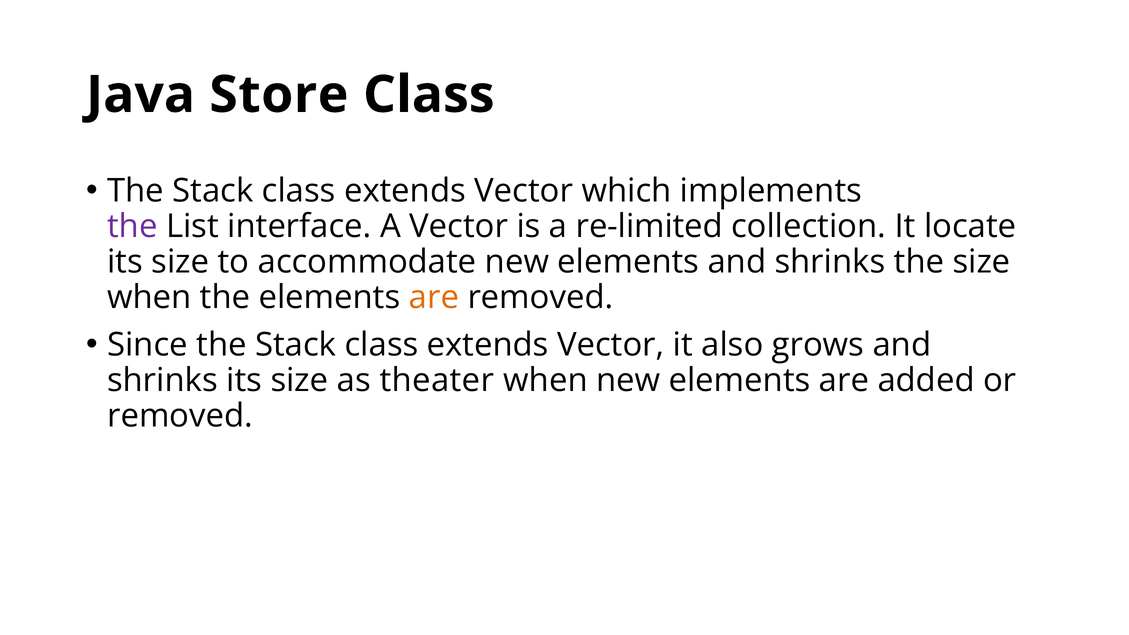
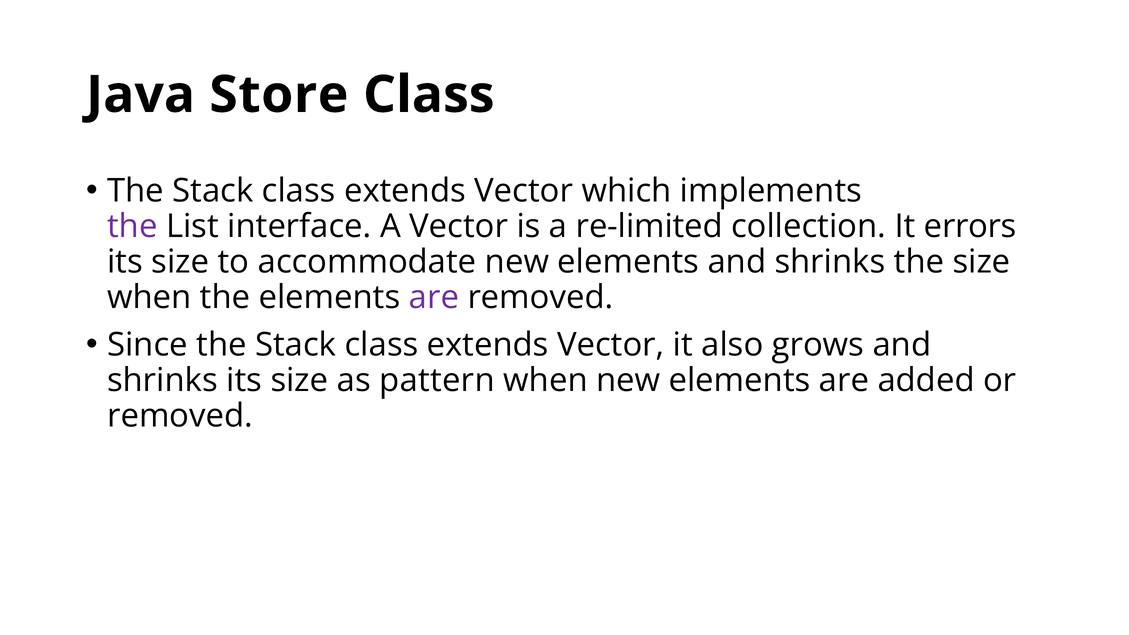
locate: locate -> errors
are at (434, 298) colour: orange -> purple
theater: theater -> pattern
